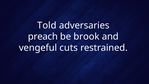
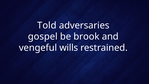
preach: preach -> gospel
cuts: cuts -> wills
